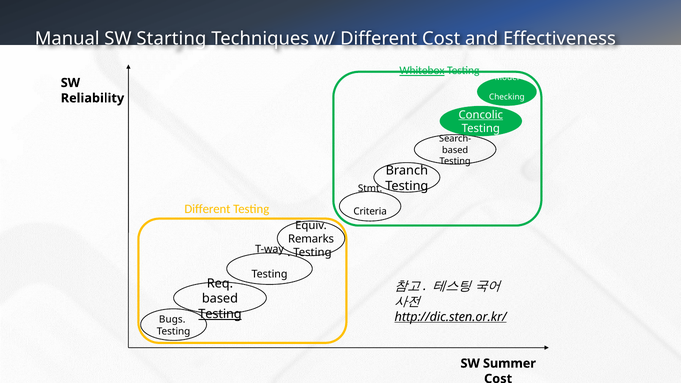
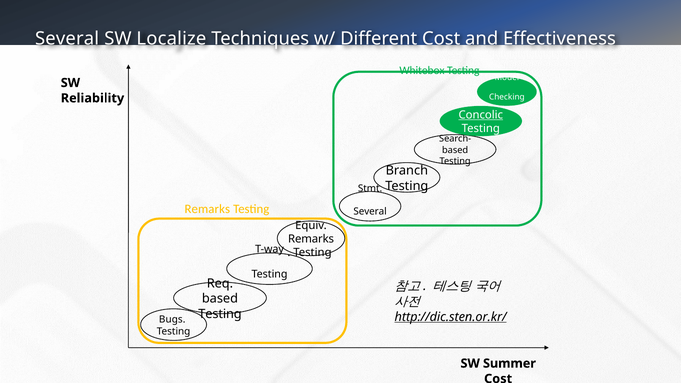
Manual at (67, 38): Manual -> Several
Starting: Starting -> Localize
Whitebox underline: present -> none
Different at (207, 209): Different -> Remarks
Criteria at (370, 212): Criteria -> Several
Testing at (220, 314) underline: present -> none
